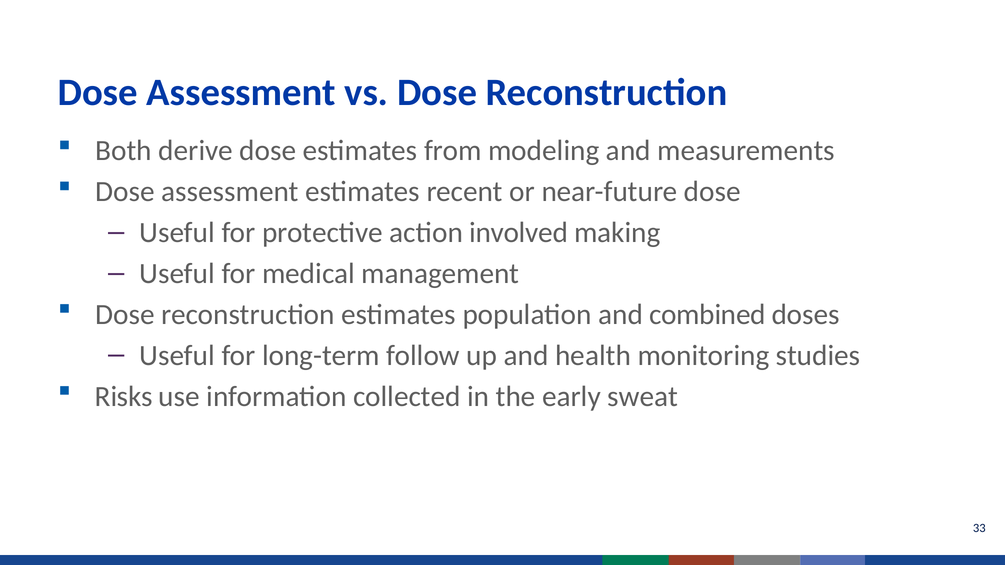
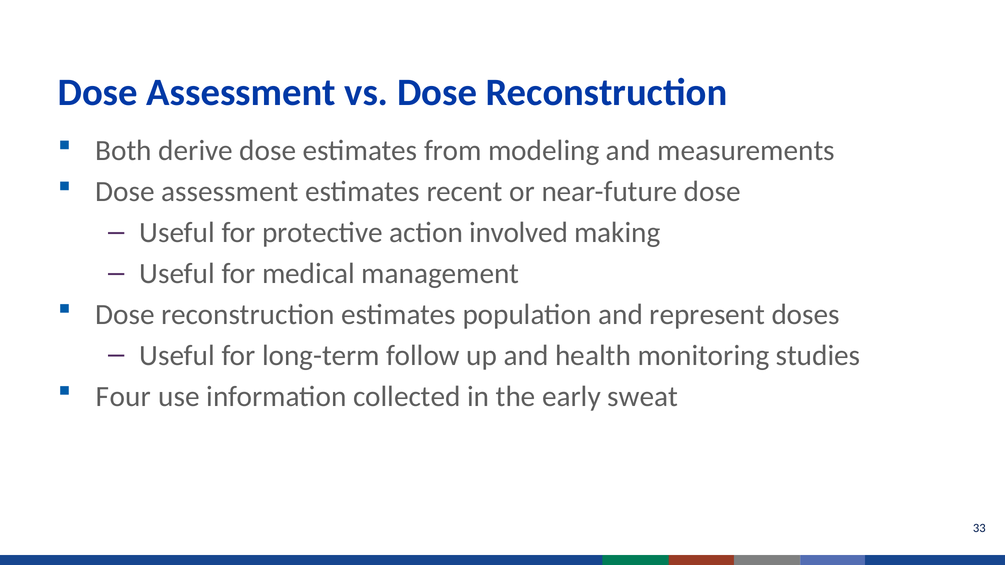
combined: combined -> represent
Risks: Risks -> Four
